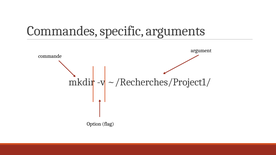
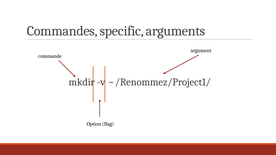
~/Recherches/Project1/: ~/Recherches/Project1/ -> ~/Renommez/Project1/
